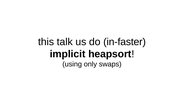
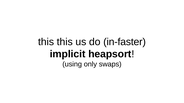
this talk: talk -> this
